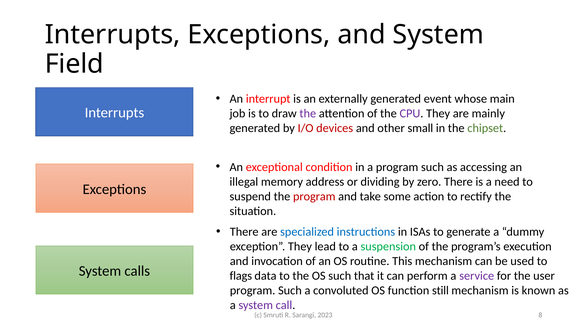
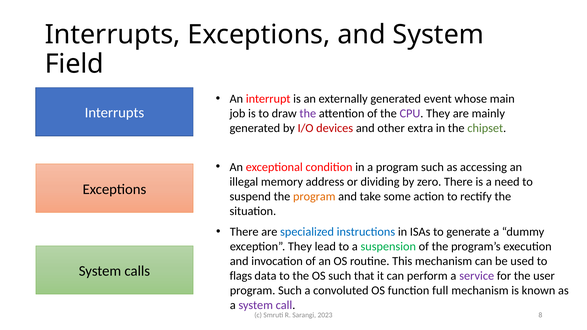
small: small -> extra
program at (314, 196) colour: red -> orange
still: still -> full
